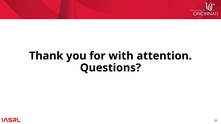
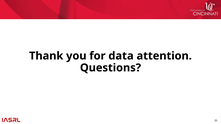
with: with -> data
